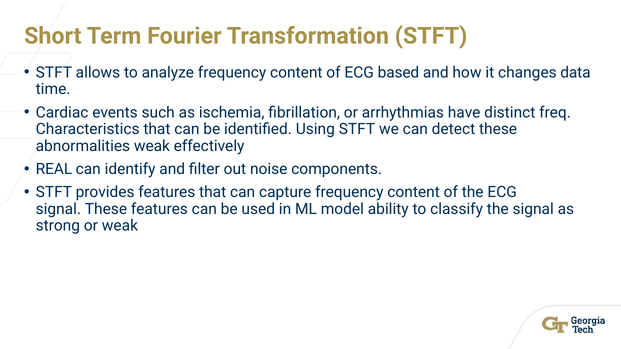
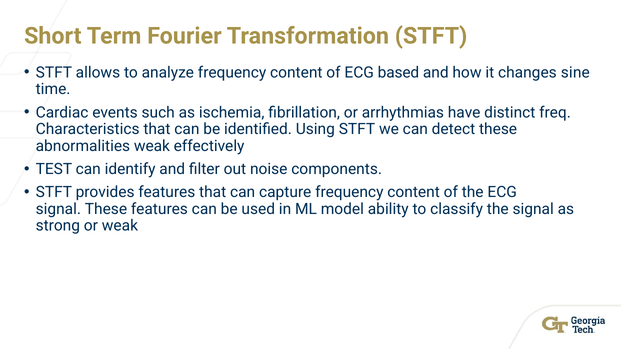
data: data -> sine
REAL: REAL -> TEST
